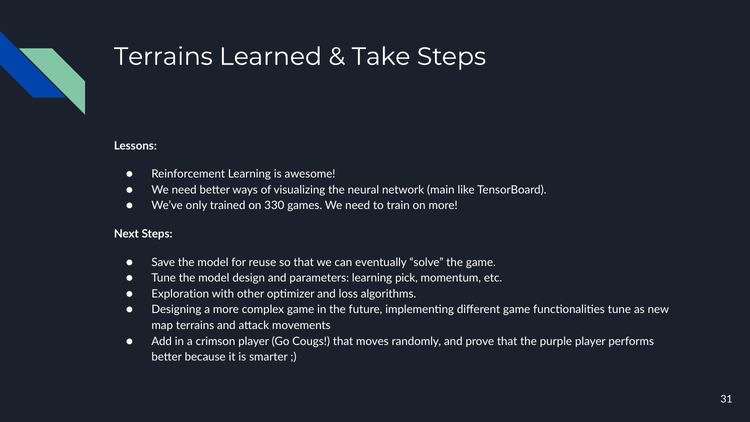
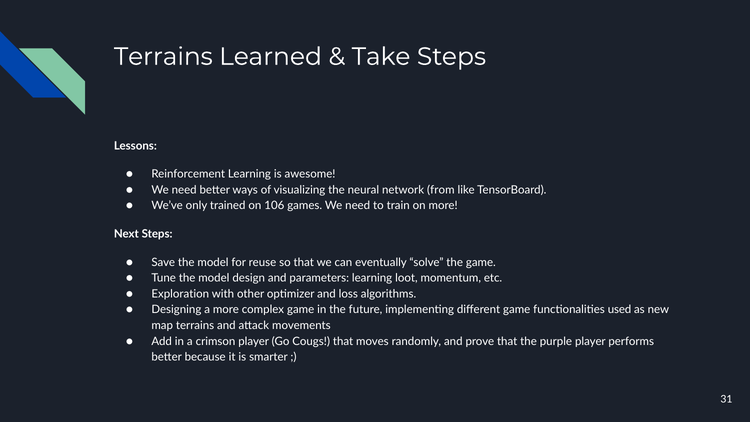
main: main -> from
330: 330 -> 106
pick: pick -> loot
functionalities tune: tune -> used
